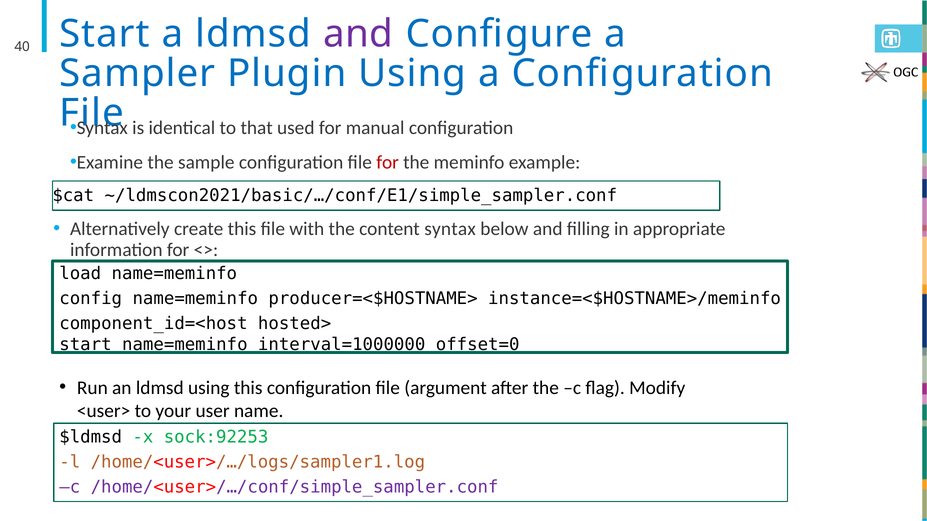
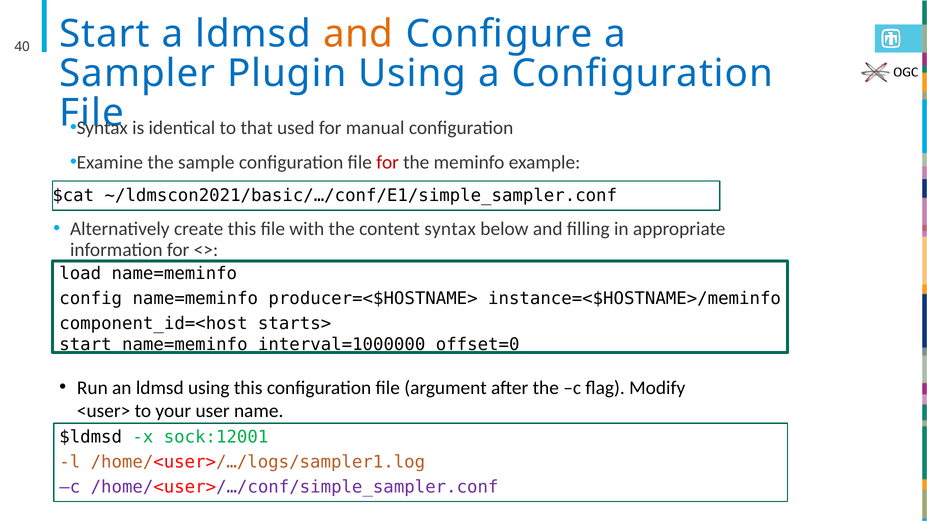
and at (358, 34) colour: purple -> orange
hosted>: hosted> -> starts>
sock:92253: sock:92253 -> sock:12001
